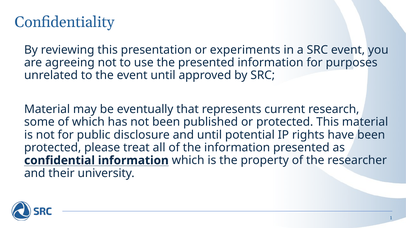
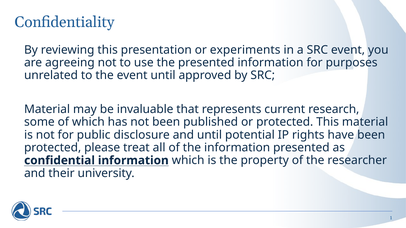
eventually: eventually -> invaluable
